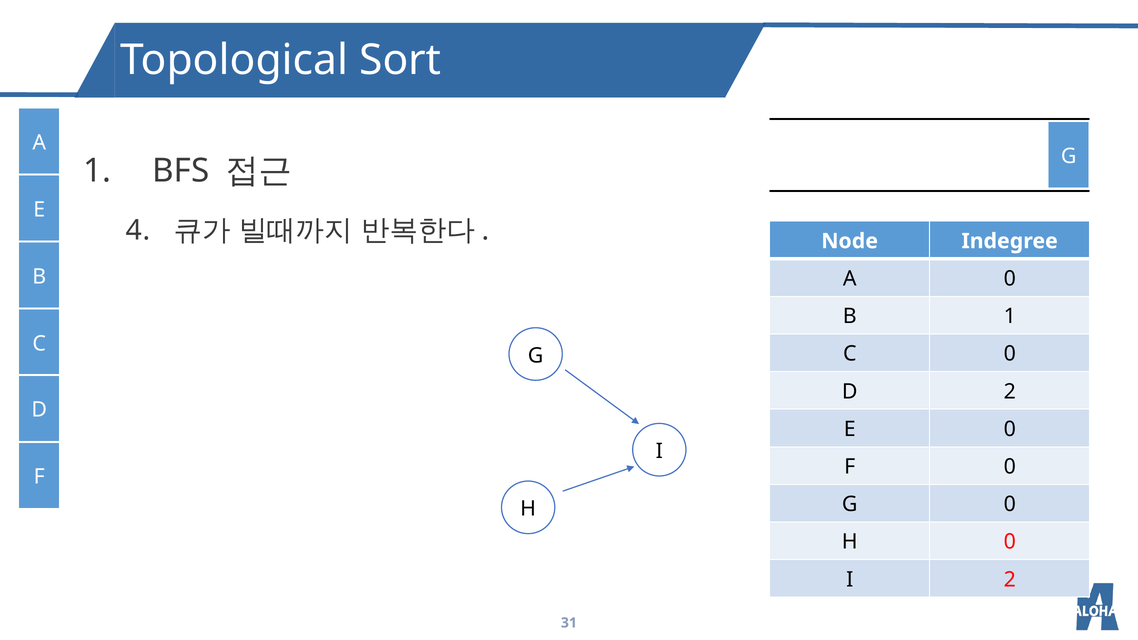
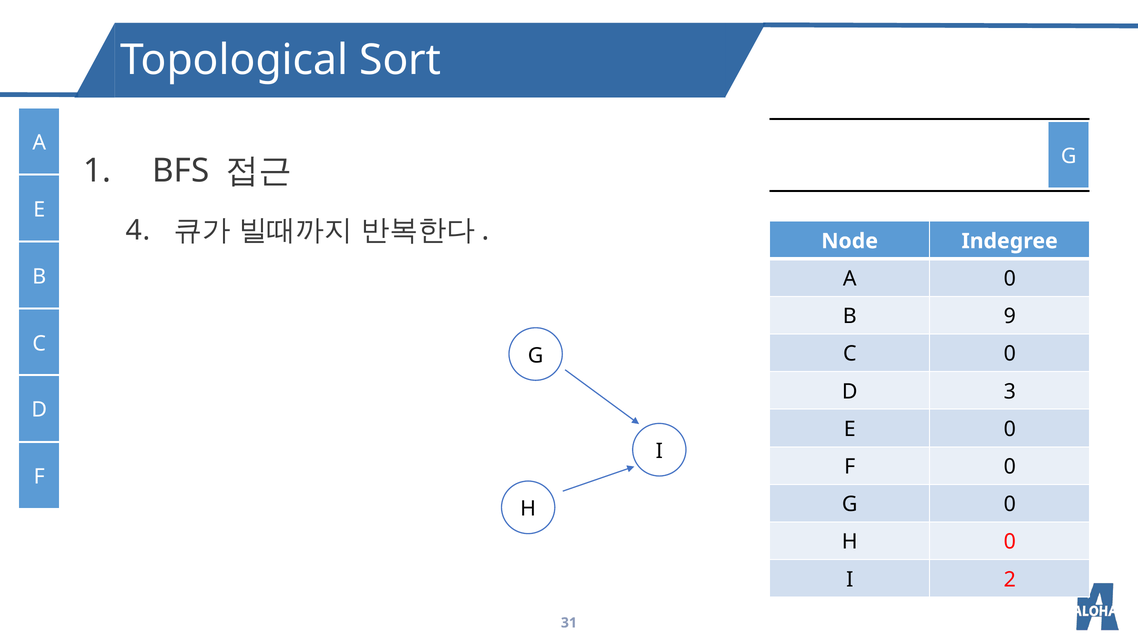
B 1: 1 -> 9
D 2: 2 -> 3
